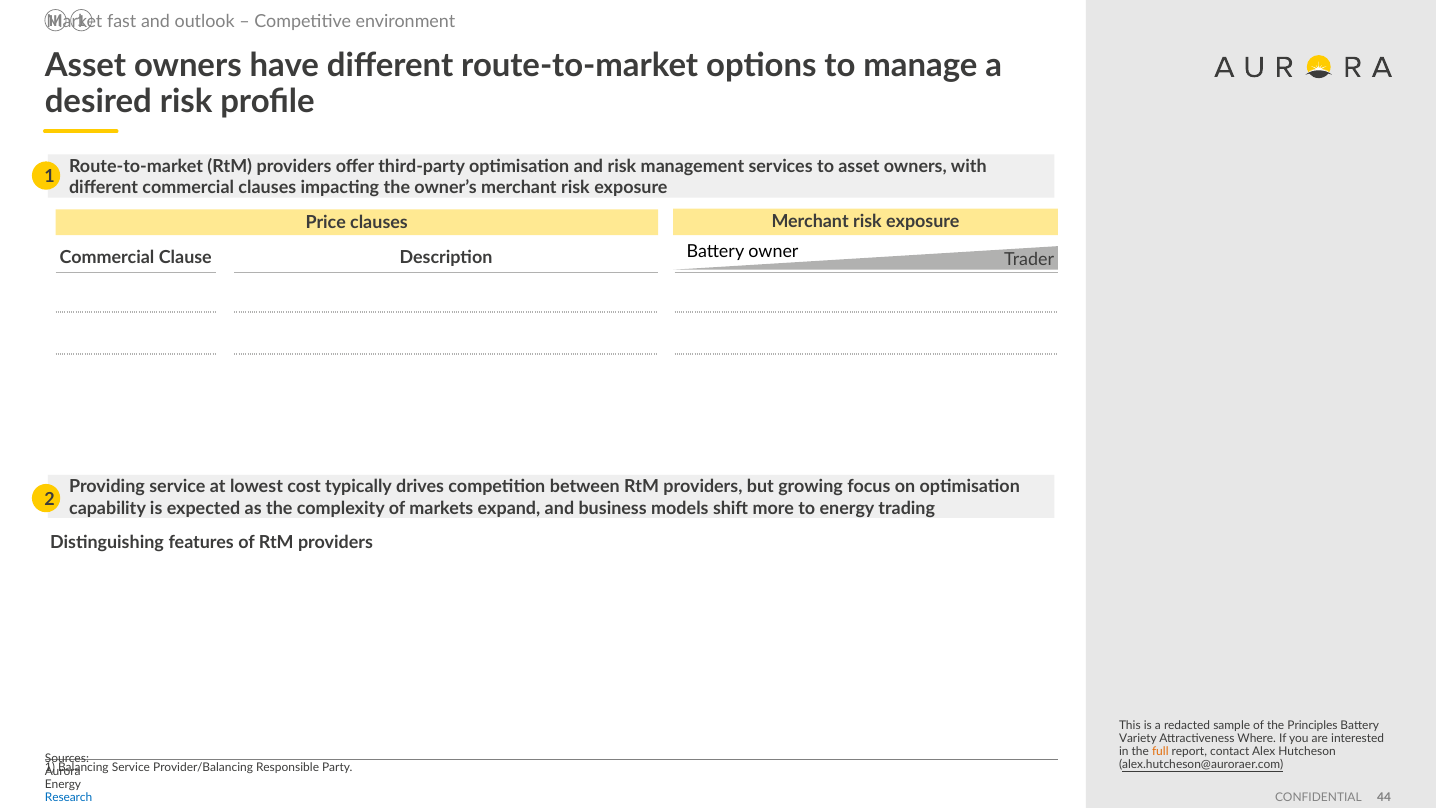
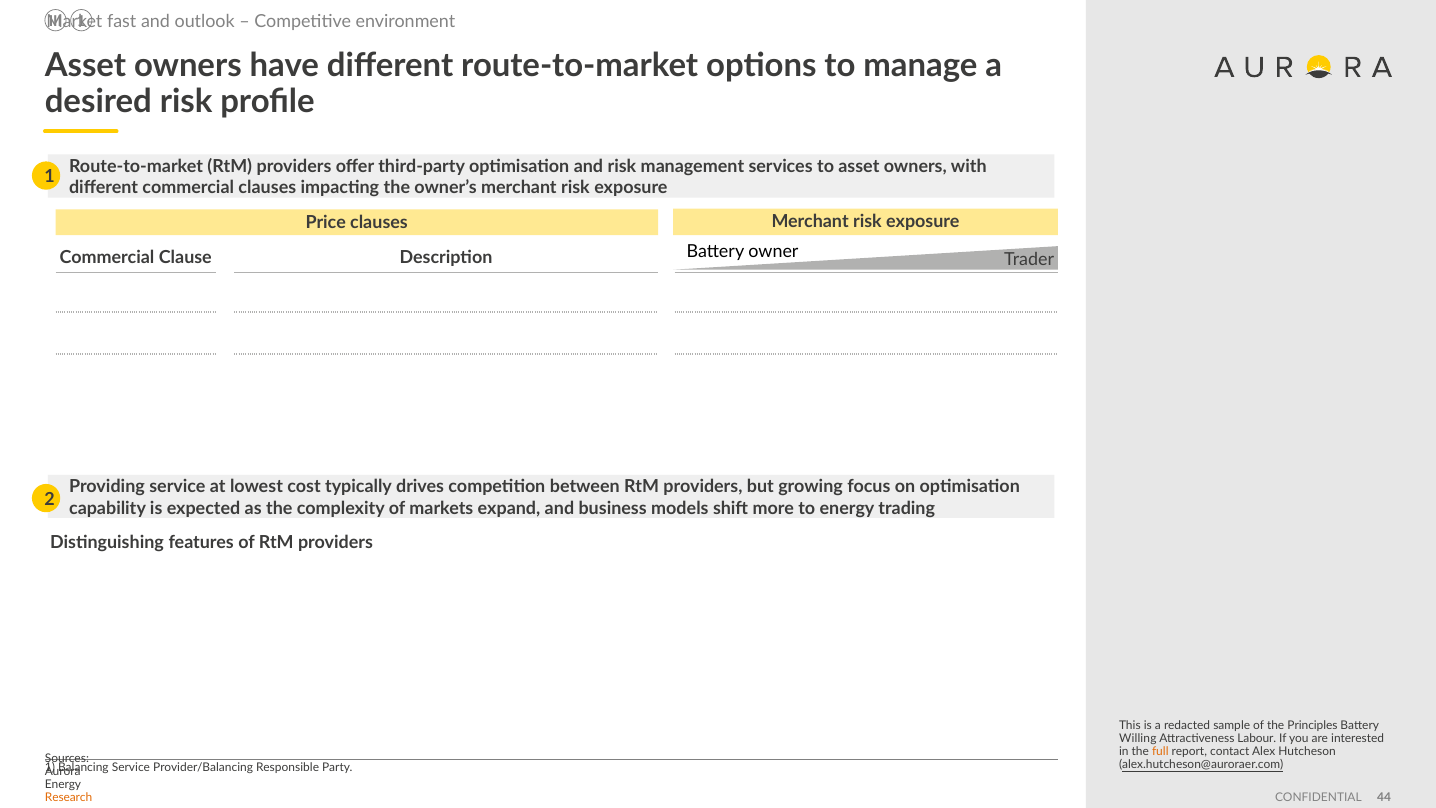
Variety: Variety -> Willing
Where: Where -> Labour
Research colour: blue -> orange
